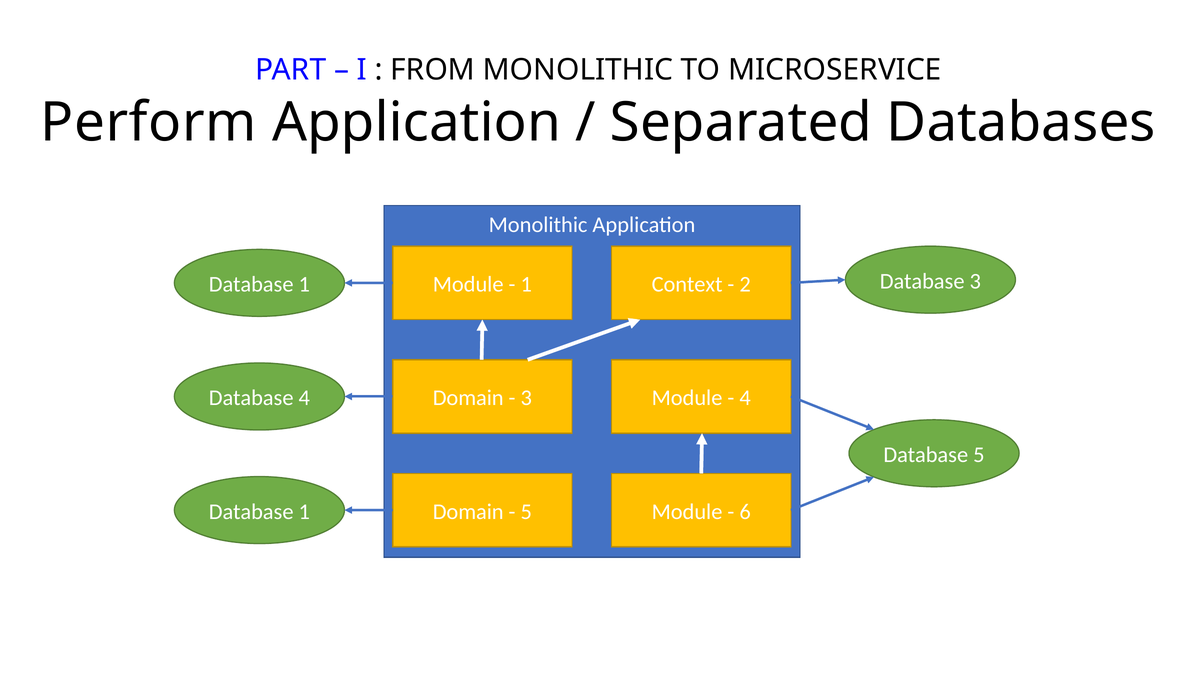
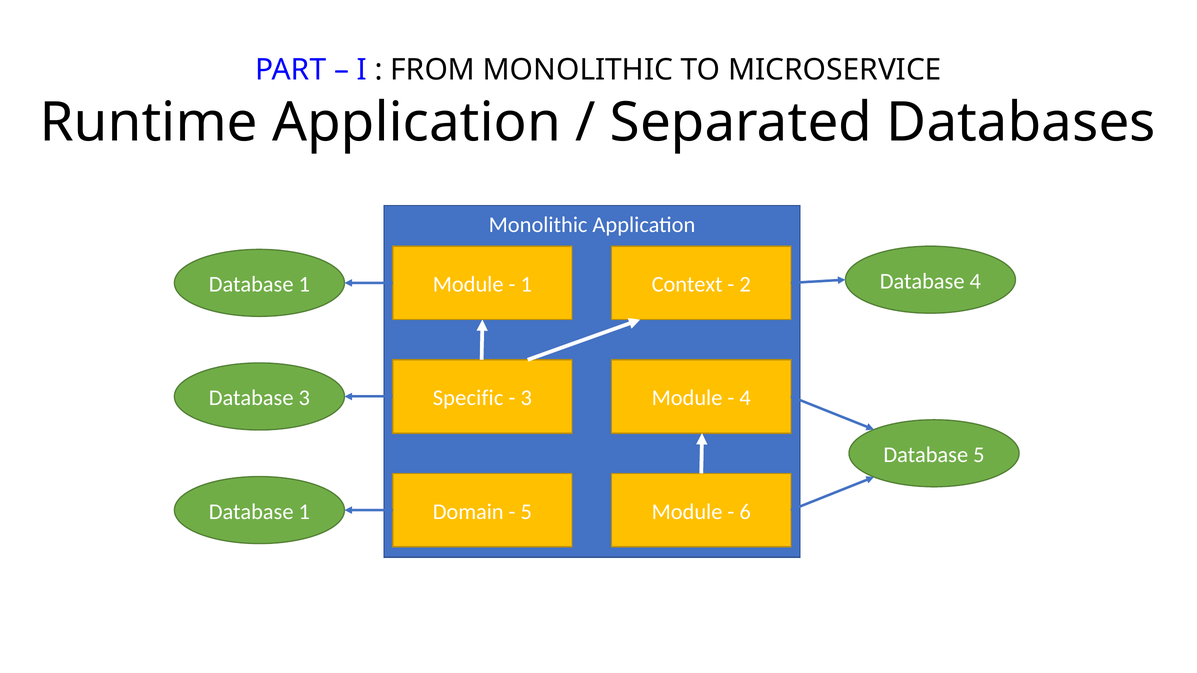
Perform: Perform -> Runtime
Database 3: 3 -> 4
Database 4: 4 -> 3
Domain at (468, 398): Domain -> Specific
